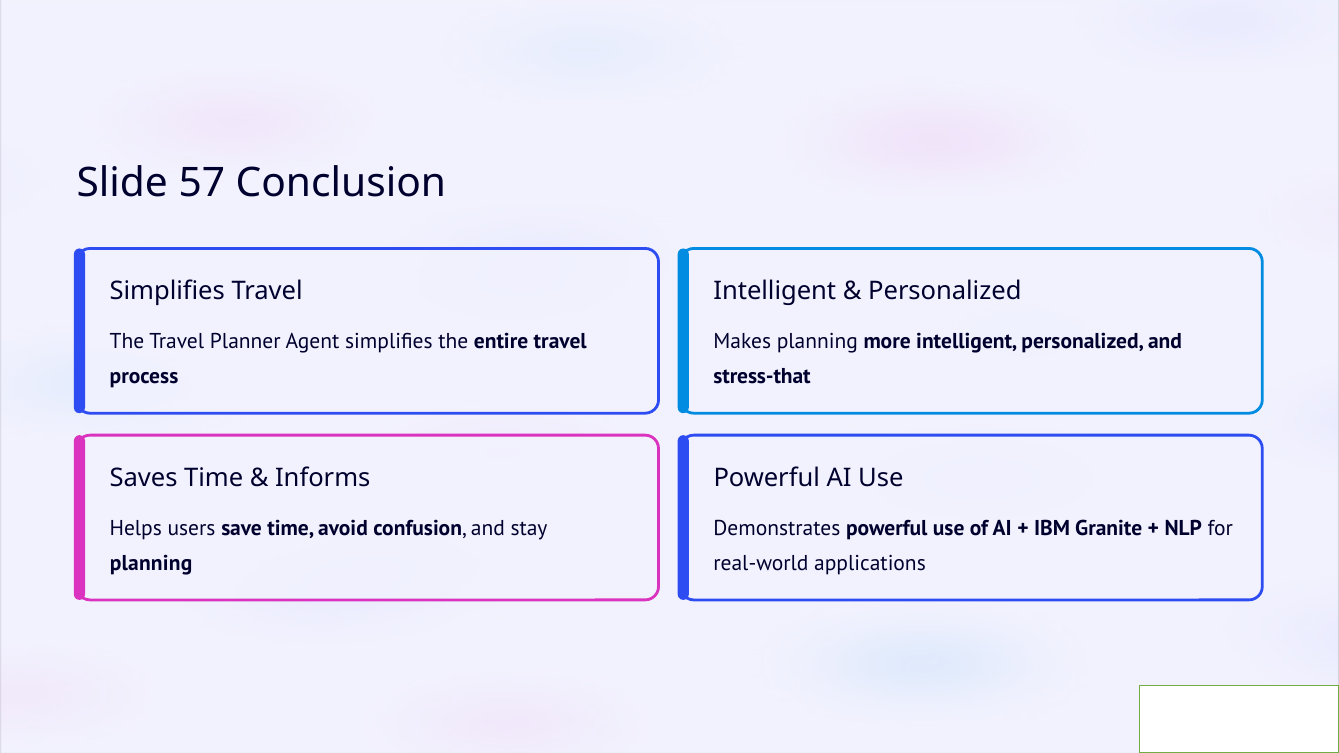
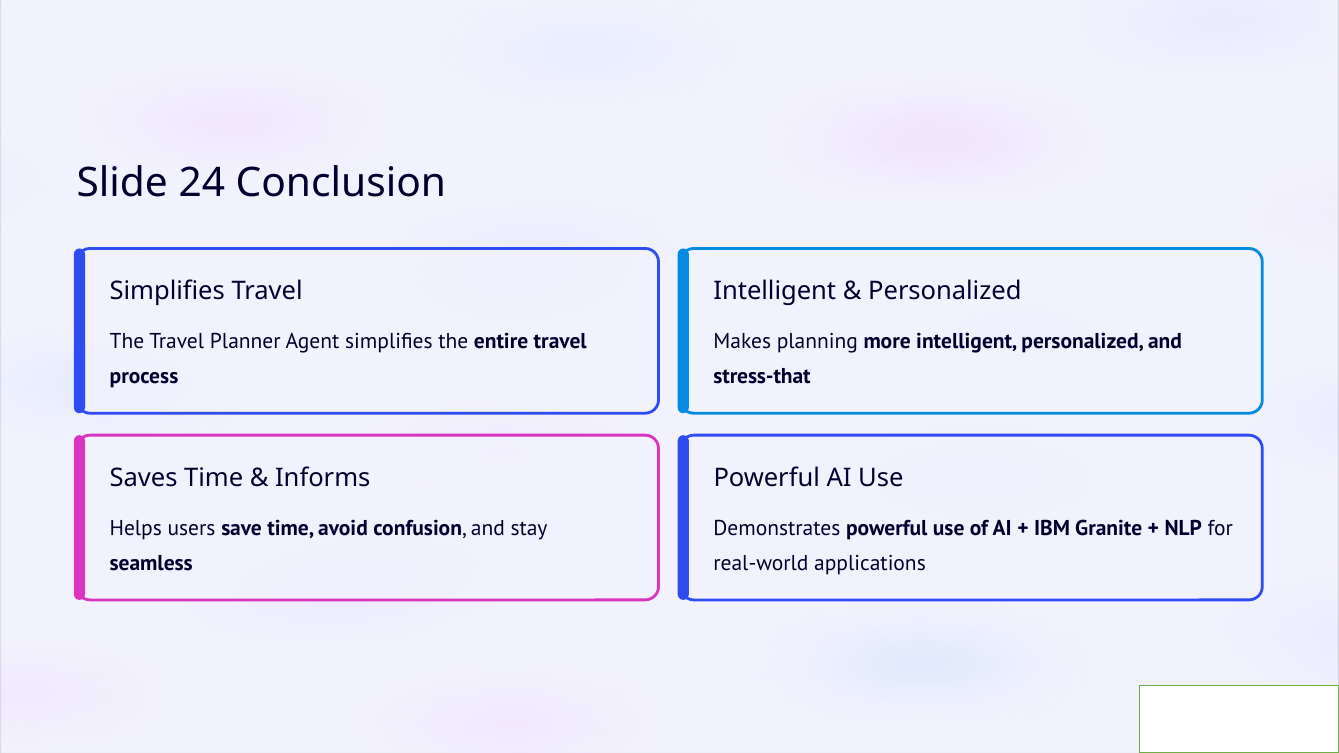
57: 57 -> 24
planning at (151, 564): planning -> seamless
